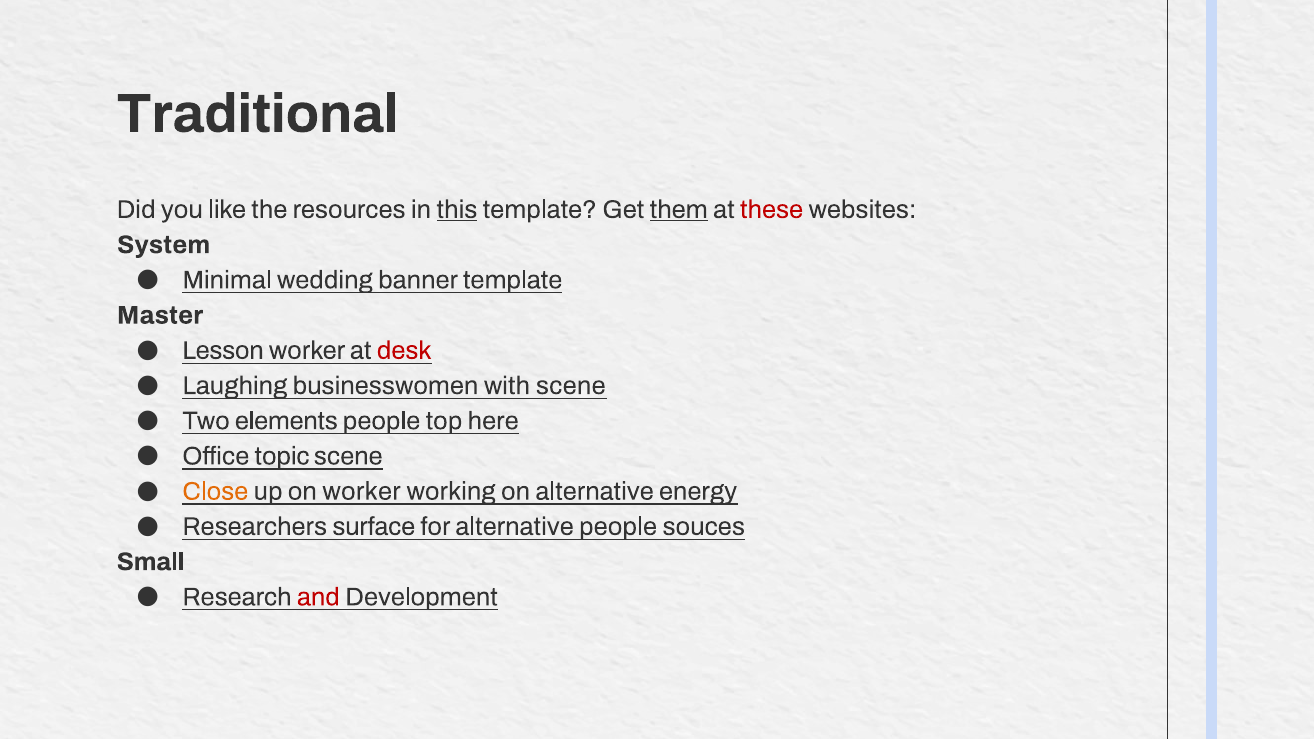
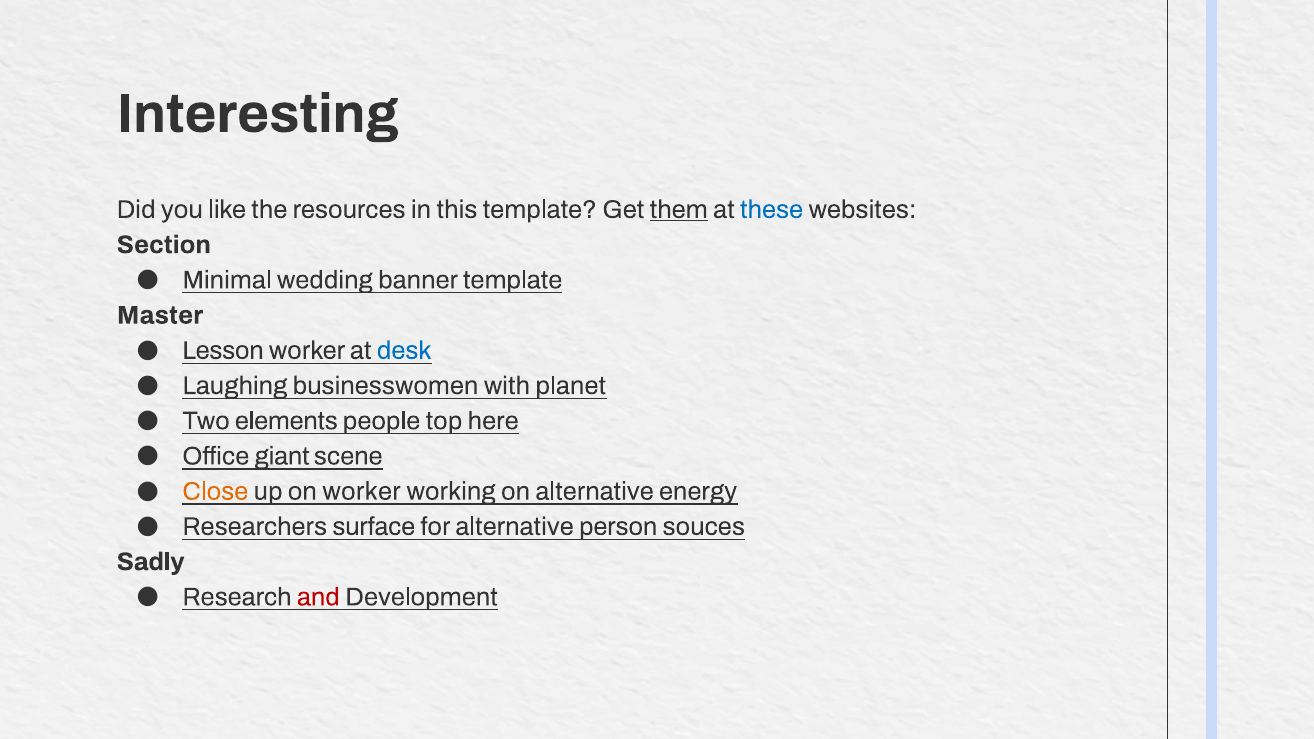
Traditional: Traditional -> Interesting
this underline: present -> none
these colour: red -> blue
System: System -> Section
desk colour: red -> blue
with scene: scene -> planet
topic: topic -> giant
alternative people: people -> person
Small: Small -> Sadly
